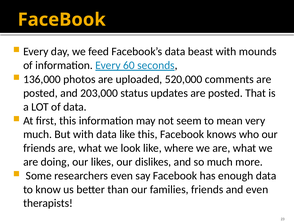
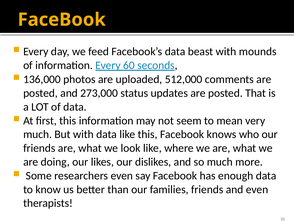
520,000: 520,000 -> 512,000
203,000: 203,000 -> 273,000
